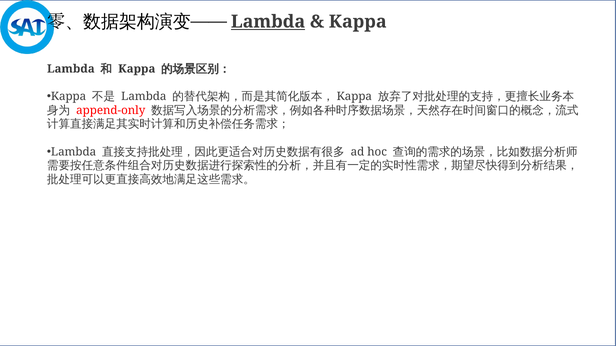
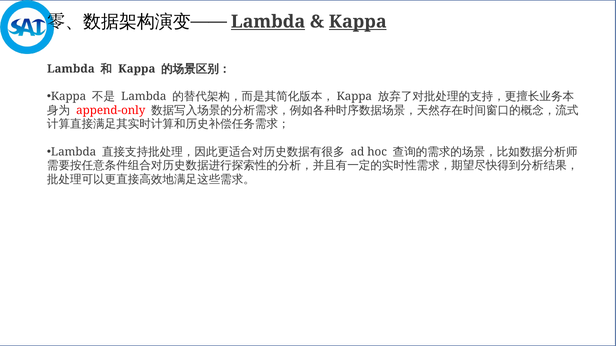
Kappa at (358, 22) underline: none -> present
